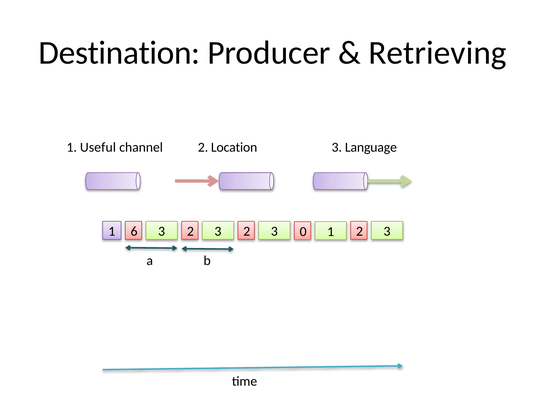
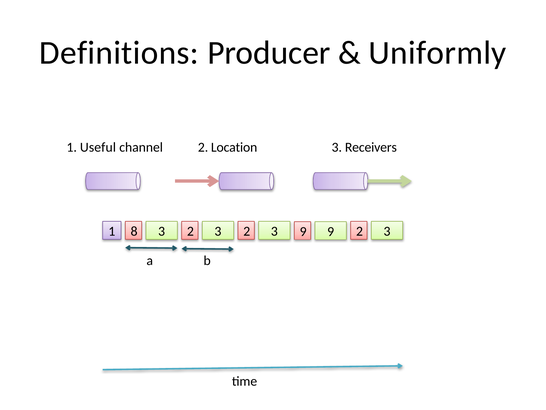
Destination: Destination -> Definitions
Retrieving: Retrieving -> Uniformly
Language: Language -> Receivers
6: 6 -> 8
2 0: 0 -> 9
3 1: 1 -> 9
